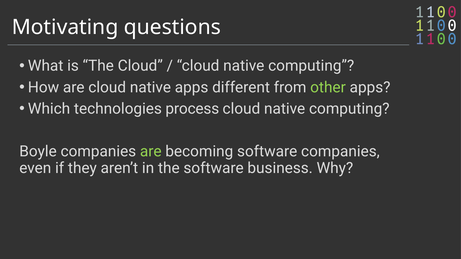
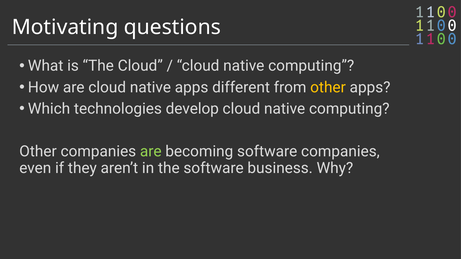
other at (328, 87) colour: light green -> yellow
process: process -> develop
Boyle at (38, 152): Boyle -> Other
